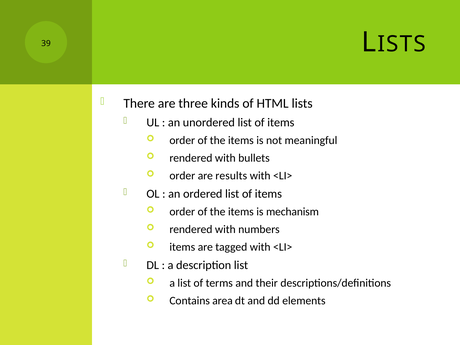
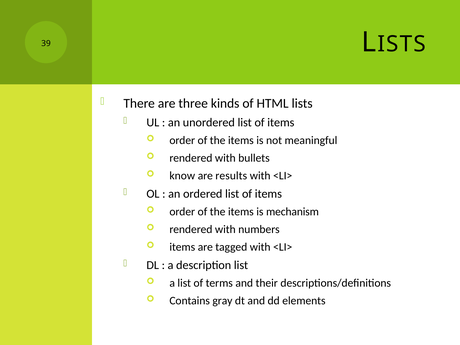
order at (182, 176): order -> know
area: area -> gray
